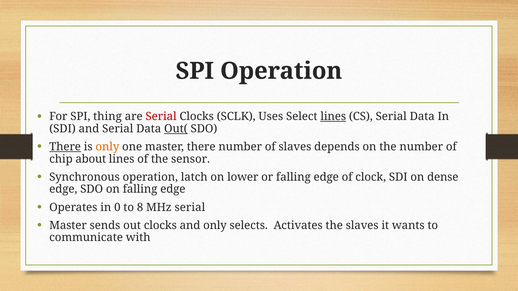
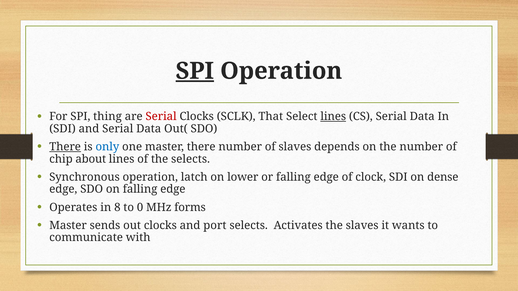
SPI at (195, 71) underline: none -> present
Uses: Uses -> That
Out( underline: present -> none
only at (107, 147) colour: orange -> blue
the sensor: sensor -> selects
0: 0 -> 8
8: 8 -> 0
MHz serial: serial -> forms
and only: only -> port
